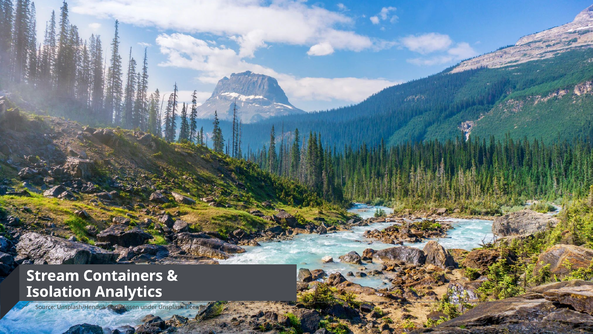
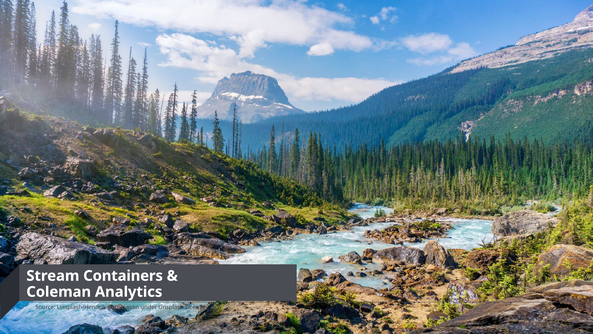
Isolation: Isolation -> Coleman
